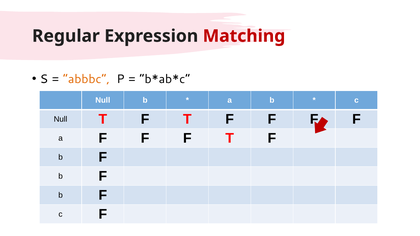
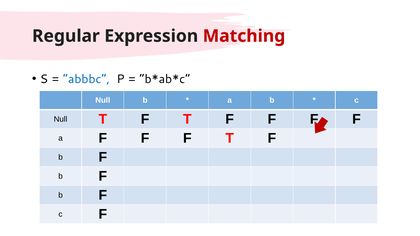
abbbc colour: orange -> blue
